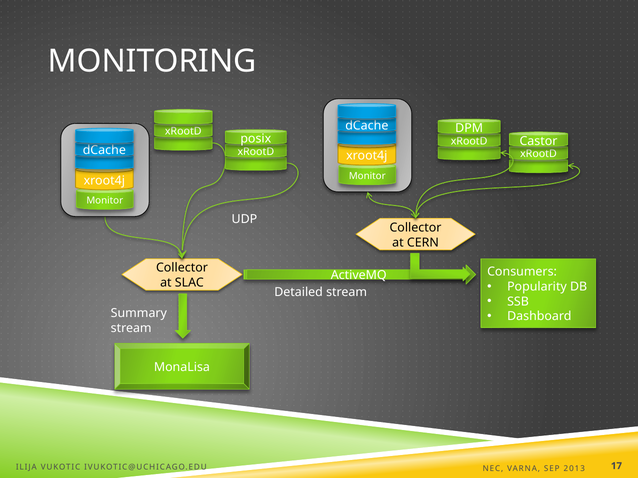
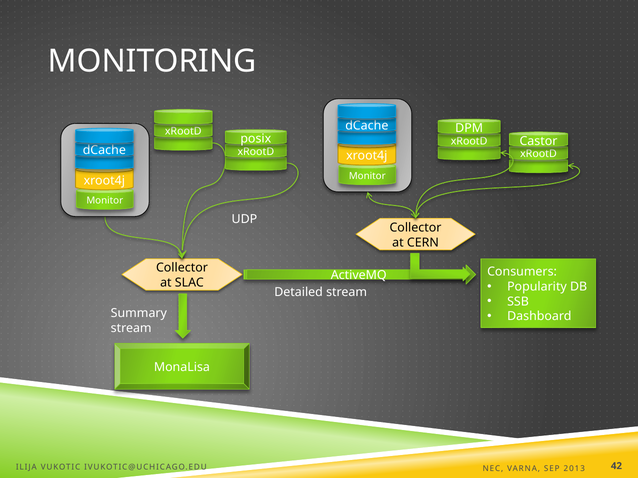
17: 17 -> 42
